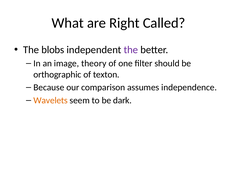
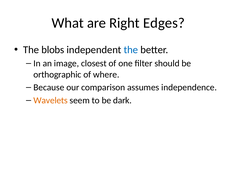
Called: Called -> Edges
the at (131, 50) colour: purple -> blue
theory: theory -> closest
texton: texton -> where
